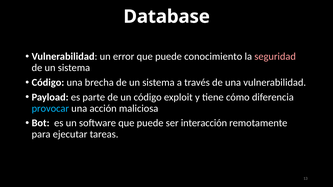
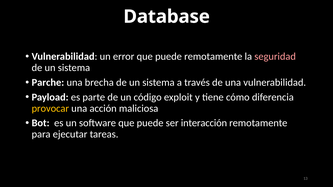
puede conocimiento: conocimiento -> remotamente
Código at (48, 83): Código -> Parche
provocar colour: light blue -> yellow
